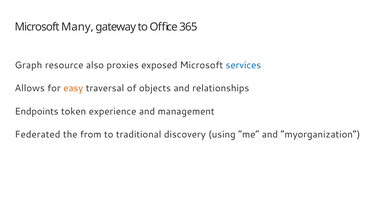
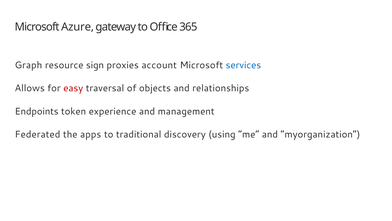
Many: Many -> Azure
also: also -> sign
exposed: exposed -> account
easy colour: orange -> red
from: from -> apps
